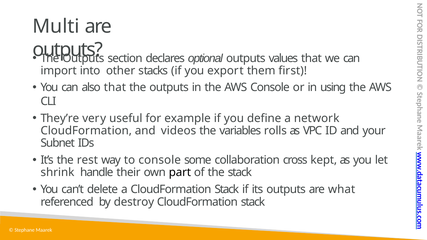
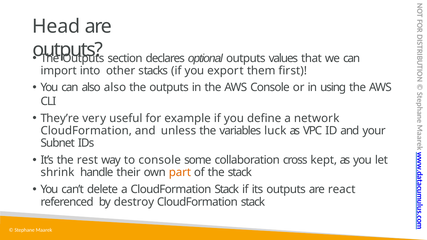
Multi: Multi -> Head
also that: that -> also
videos: videos -> unless
rolls: rolls -> luck
part colour: black -> orange
what: what -> react
